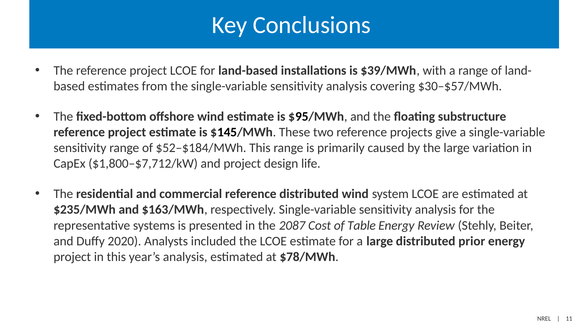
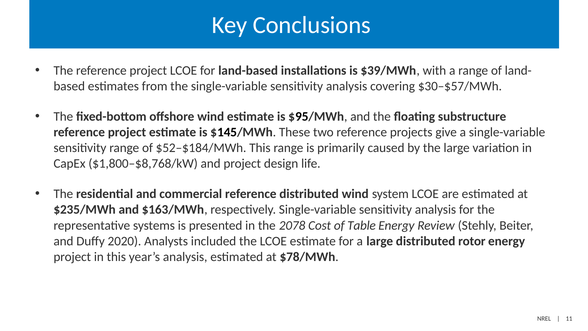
$1,800–$7,712/kW: $1,800–$7,712/kW -> $1,800–$8,768/kW
2087: 2087 -> 2078
prior: prior -> rotor
